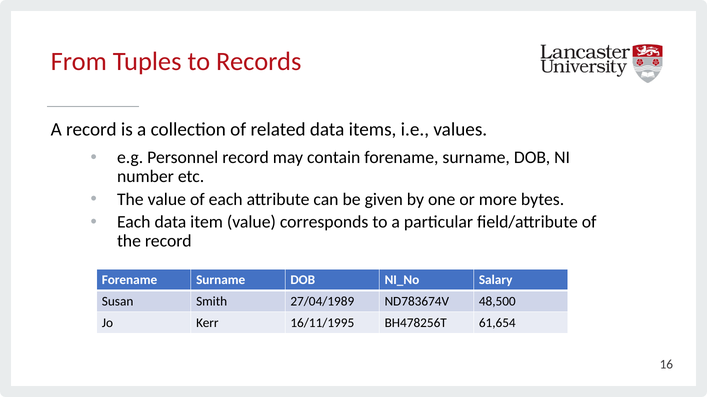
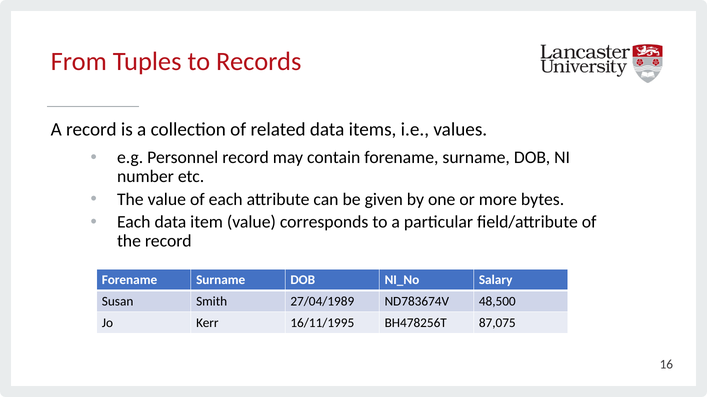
61,654: 61,654 -> 87,075
